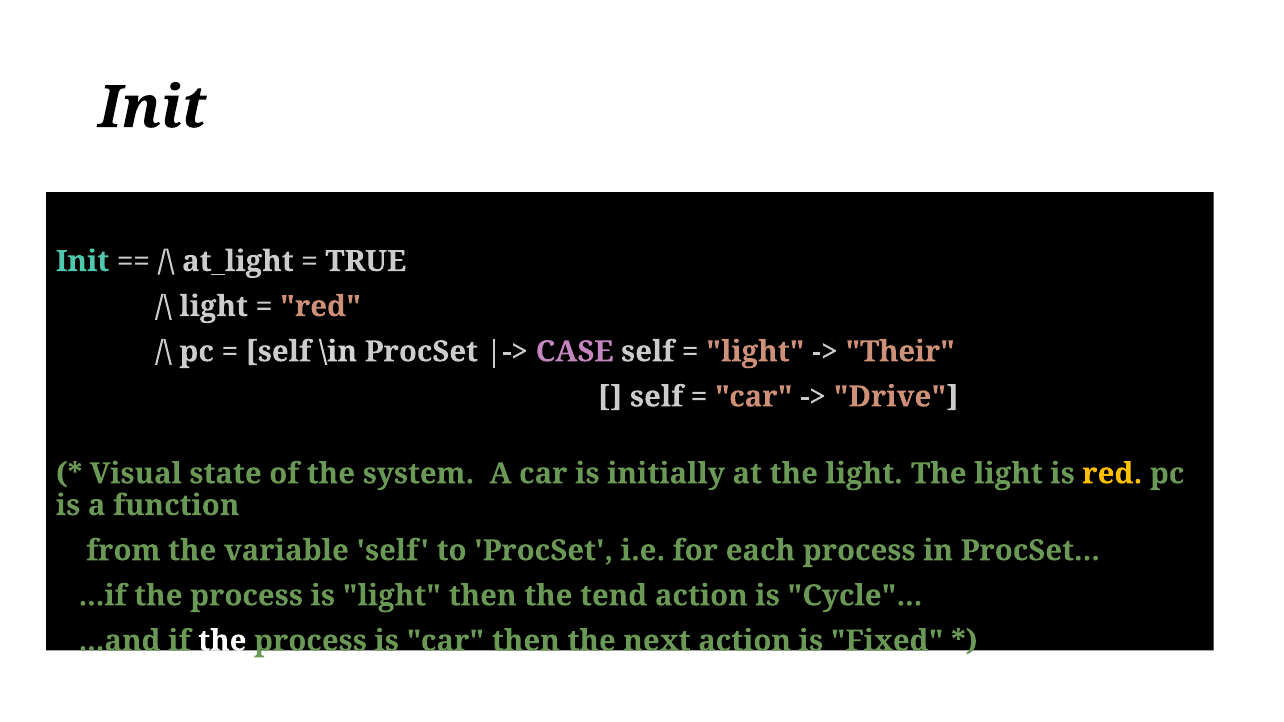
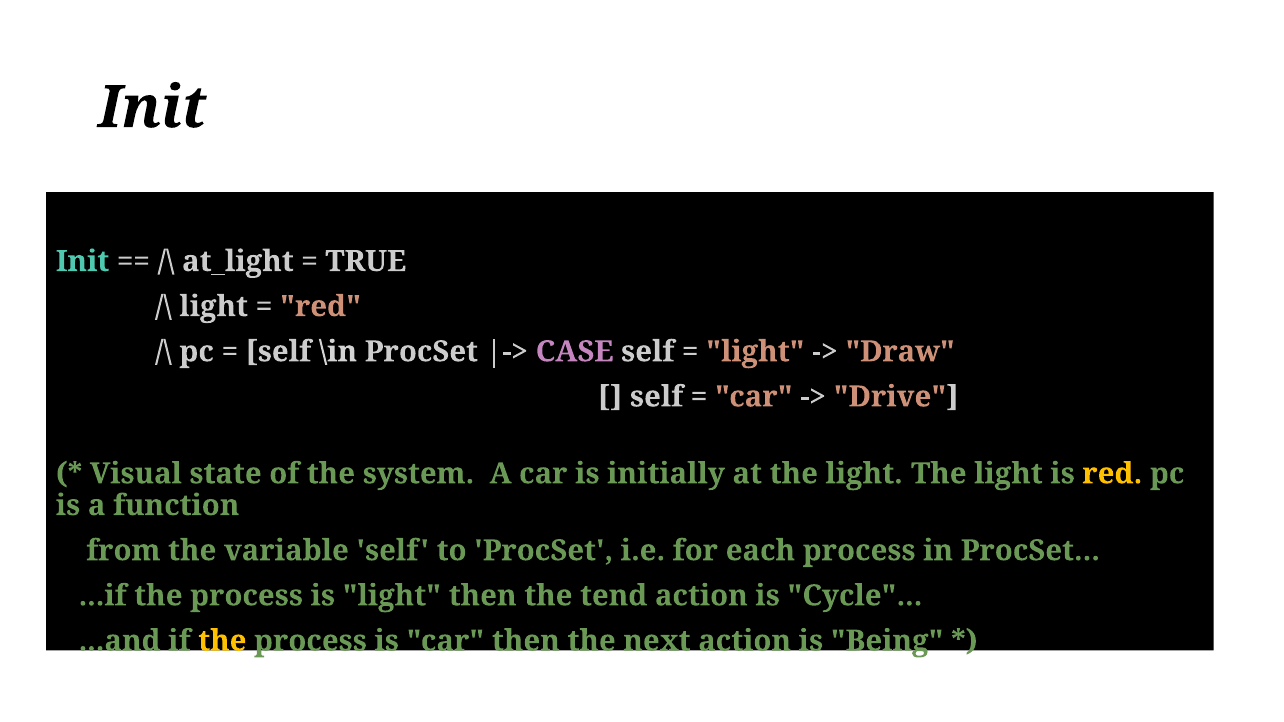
Their: Their -> Draw
the at (222, 641) colour: white -> yellow
Fixed: Fixed -> Being
